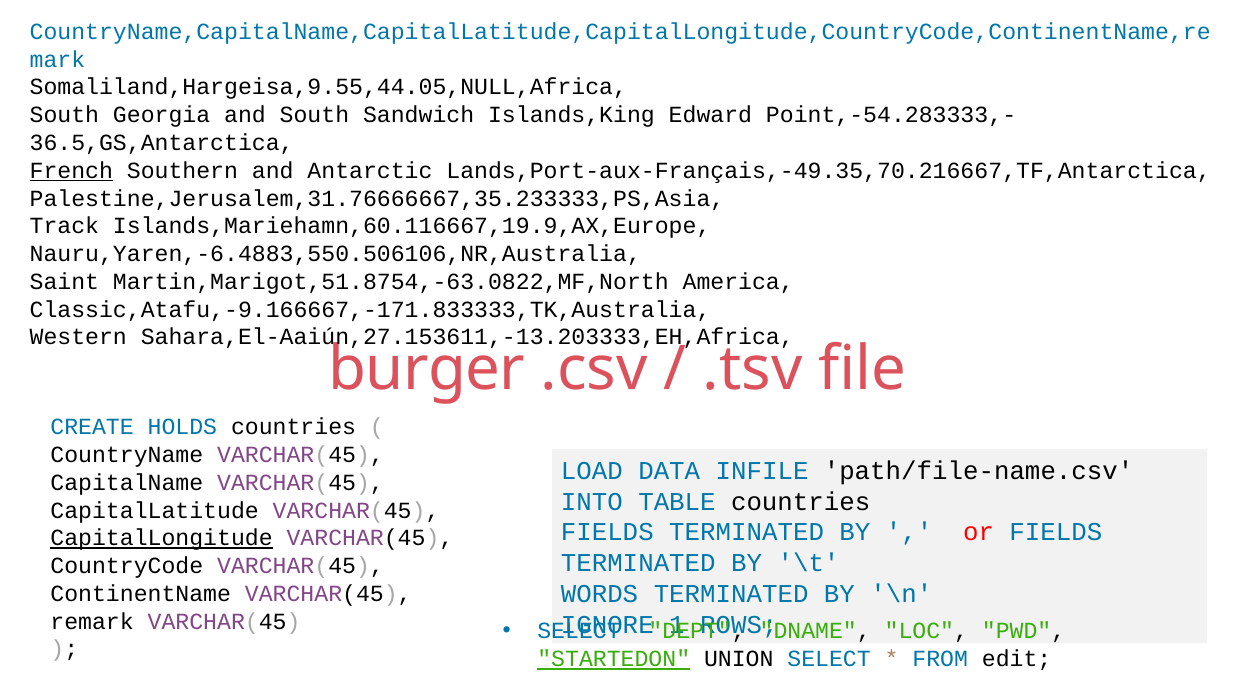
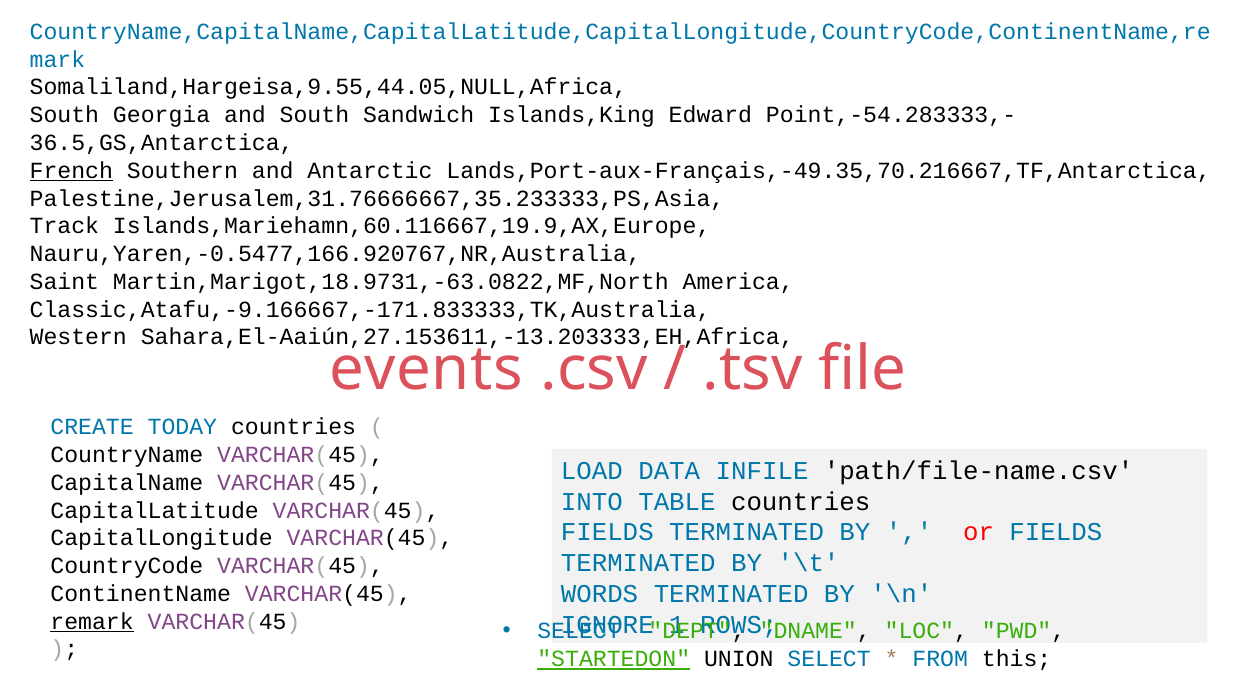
Nauru,Yaren,-6.4883,550.506106,NR,Australia: Nauru,Yaren,-6.4883,550.506106,NR,Australia -> Nauru,Yaren,-0.5477,166.920767,NR,Australia
Martin,Marigot,51.8754,-63.0822,MF,North: Martin,Marigot,51.8754,-63.0822,MF,North -> Martin,Marigot,18.9731,-63.0822,MF,North
burger: burger -> events
HOLDS: HOLDS -> TODAY
CapitalLongitude underline: present -> none
remark underline: none -> present
edit: edit -> this
